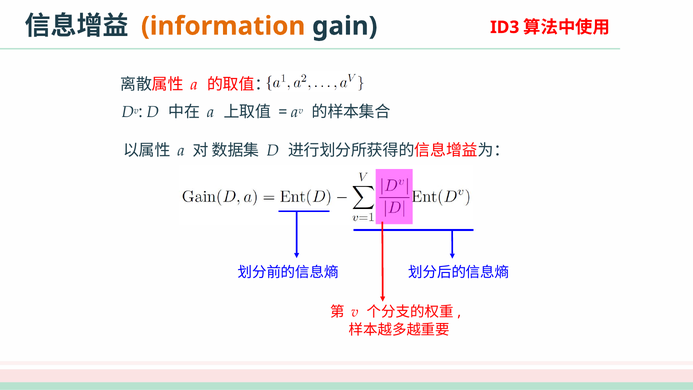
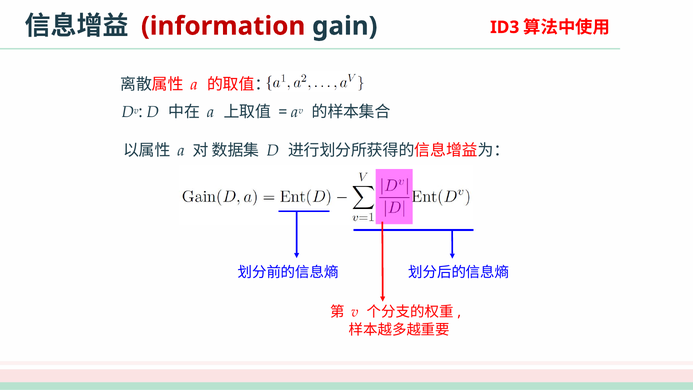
information colour: orange -> red
